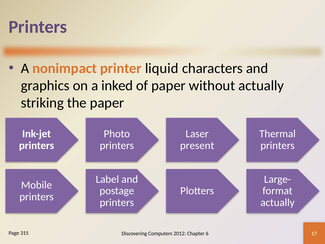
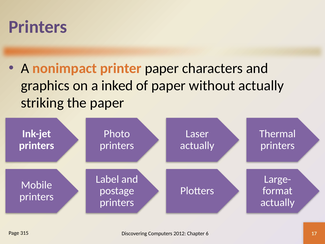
printer liquid: liquid -> paper
present at (197, 145): present -> actually
